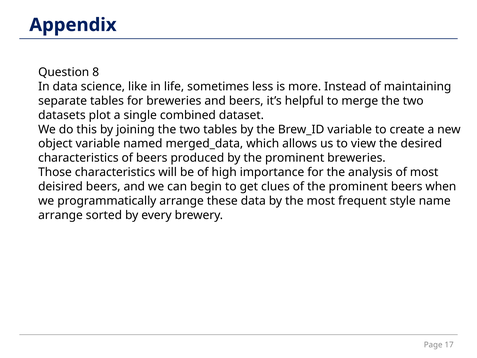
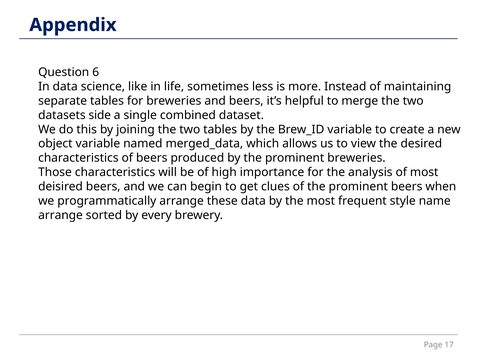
8: 8 -> 6
plot: plot -> side
